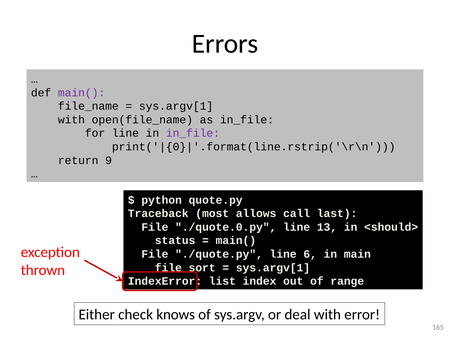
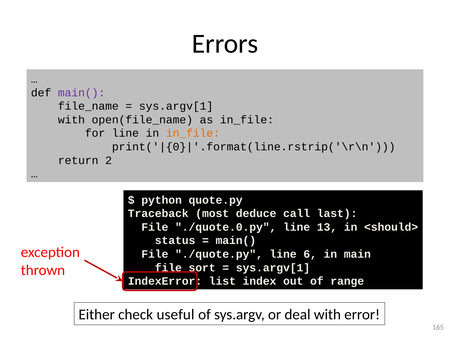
in_file at (193, 133) colour: purple -> orange
9: 9 -> 2
allows: allows -> deduce
knows: knows -> useful
